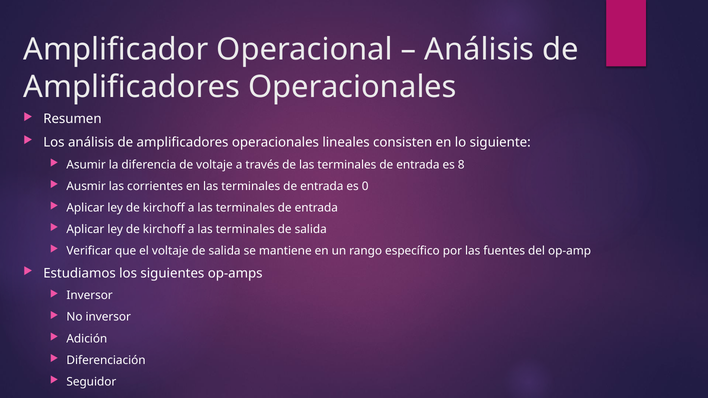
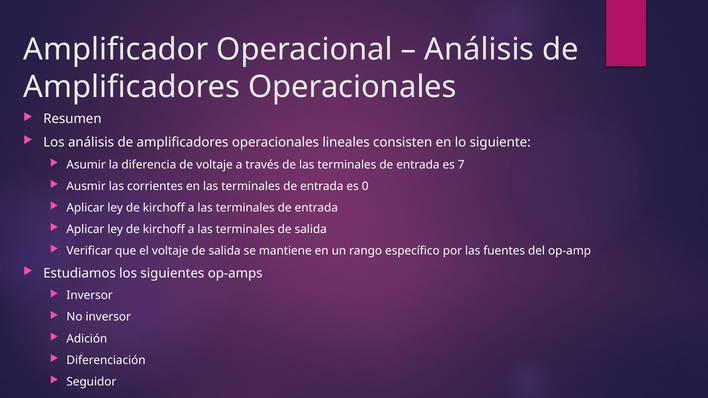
8: 8 -> 7
